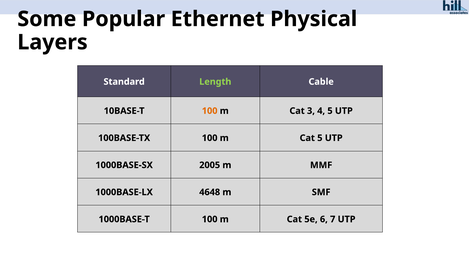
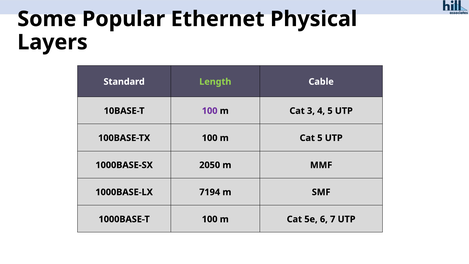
100 at (210, 111) colour: orange -> purple
2005: 2005 -> 2050
4648: 4648 -> 7194
